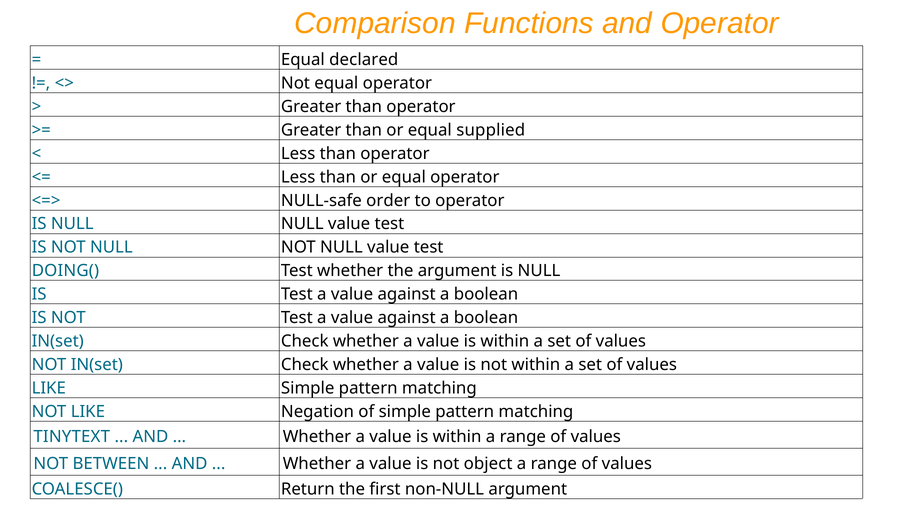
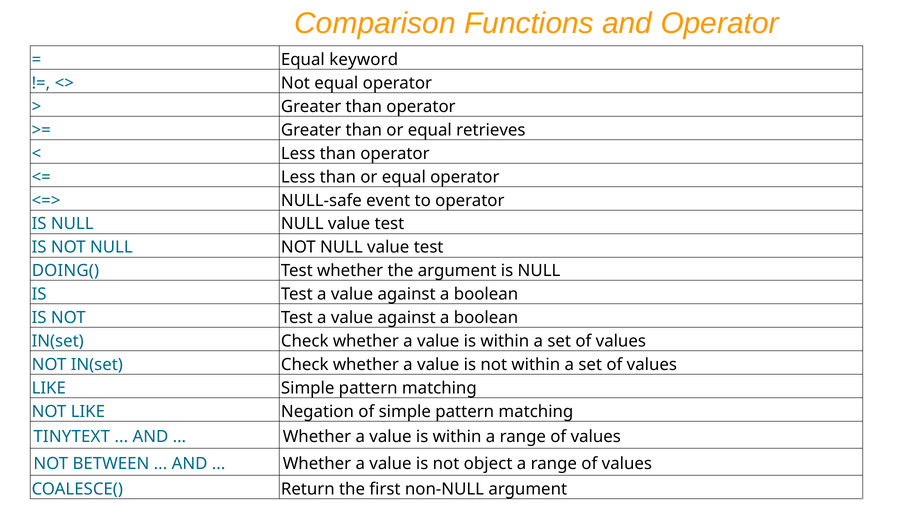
declared: declared -> keyword
supplied: supplied -> retrieves
order: order -> event
